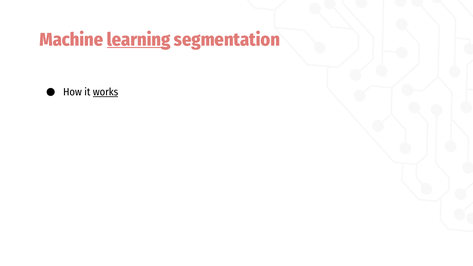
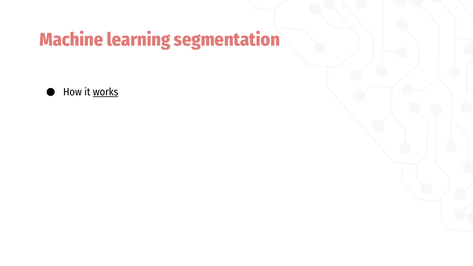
learning underline: present -> none
